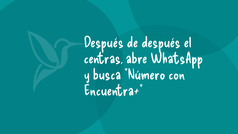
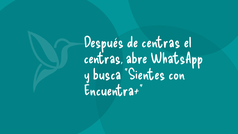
de después: después -> centras
Número: Número -> Sientes
